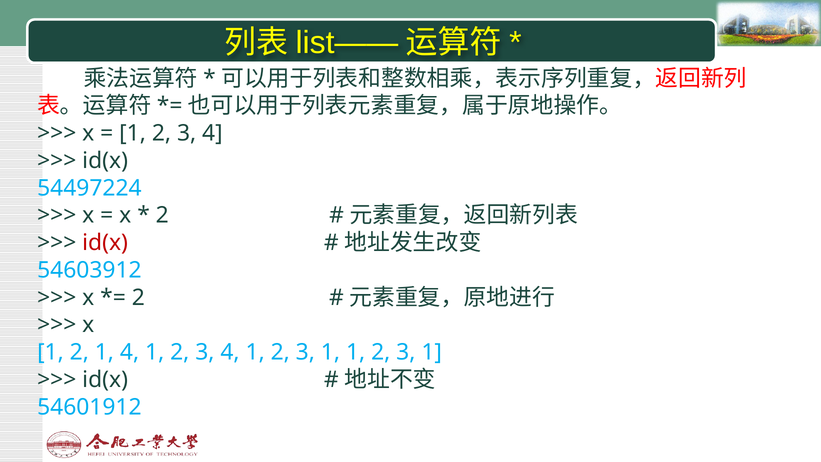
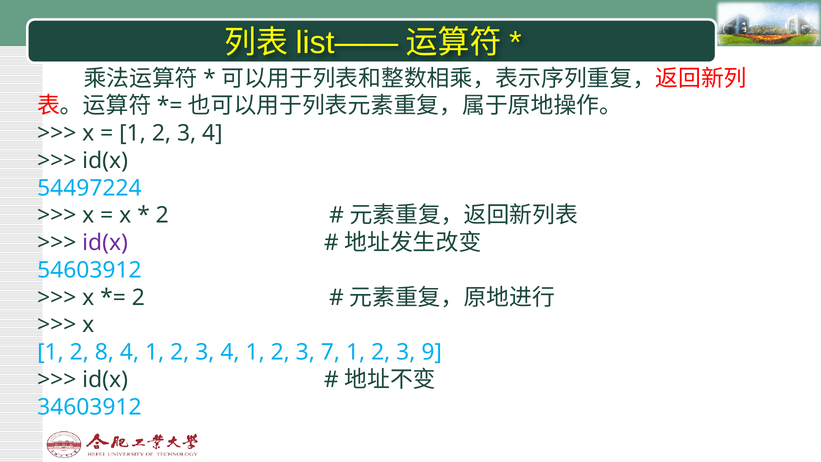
id(x at (105, 243) colour: red -> purple
2 1: 1 -> 8
1 at (330, 352): 1 -> 7
1 at (432, 352): 1 -> 9
54601912: 54601912 -> 34603912
